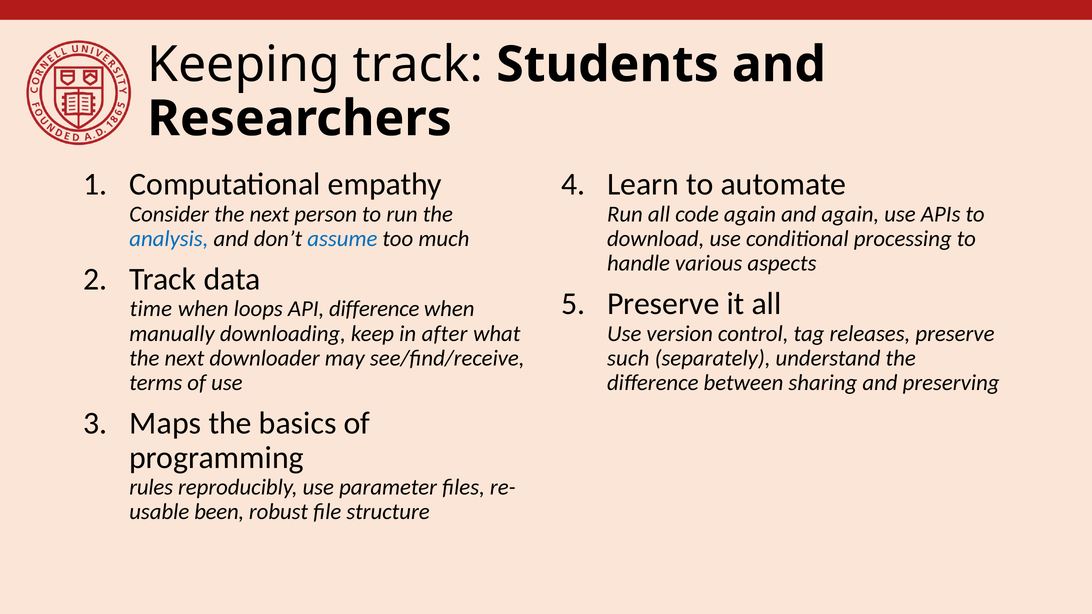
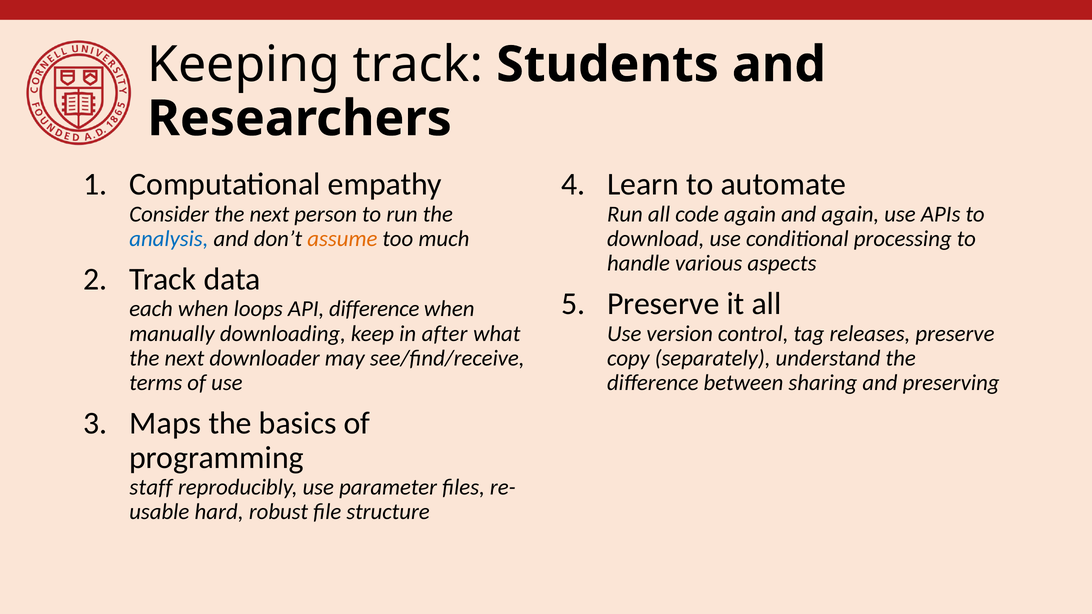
assume colour: blue -> orange
time: time -> each
such: such -> copy
rules: rules -> staff
been: been -> hard
